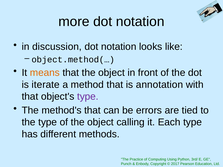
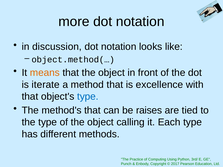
annotation: annotation -> excellence
type at (88, 97) colour: purple -> blue
errors: errors -> raises
